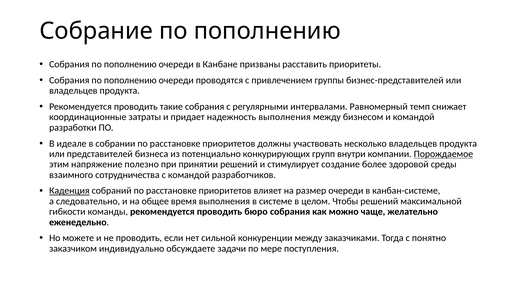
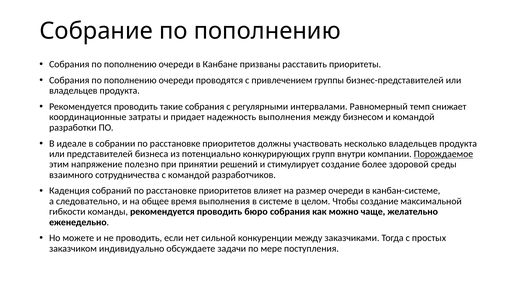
Каденция underline: present -> none
Чтобы решений: решений -> создание
понятно: понятно -> простых
